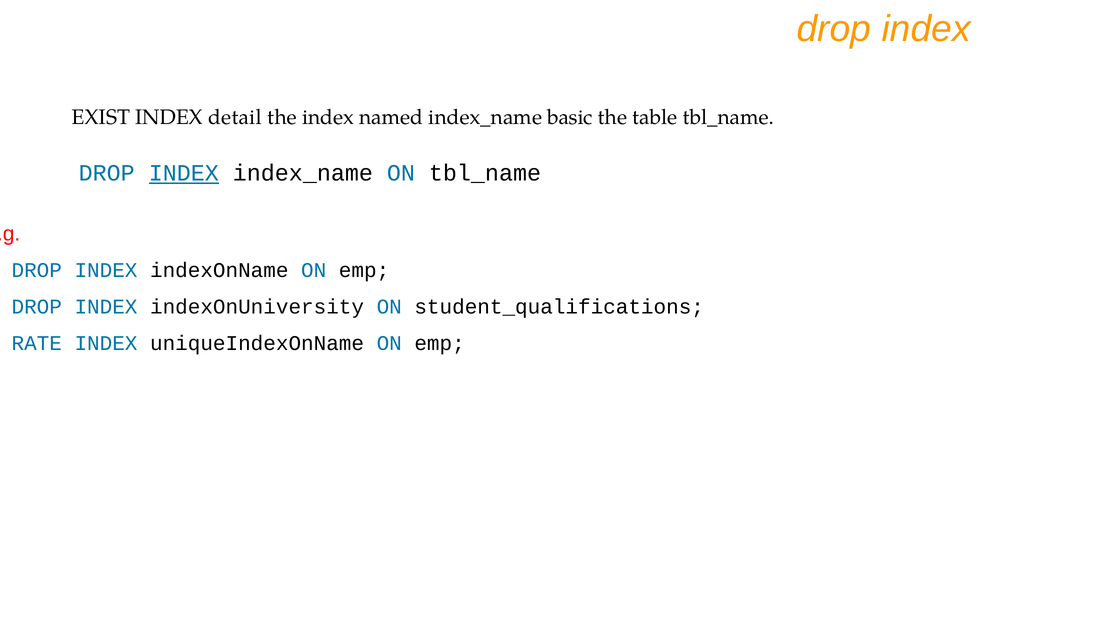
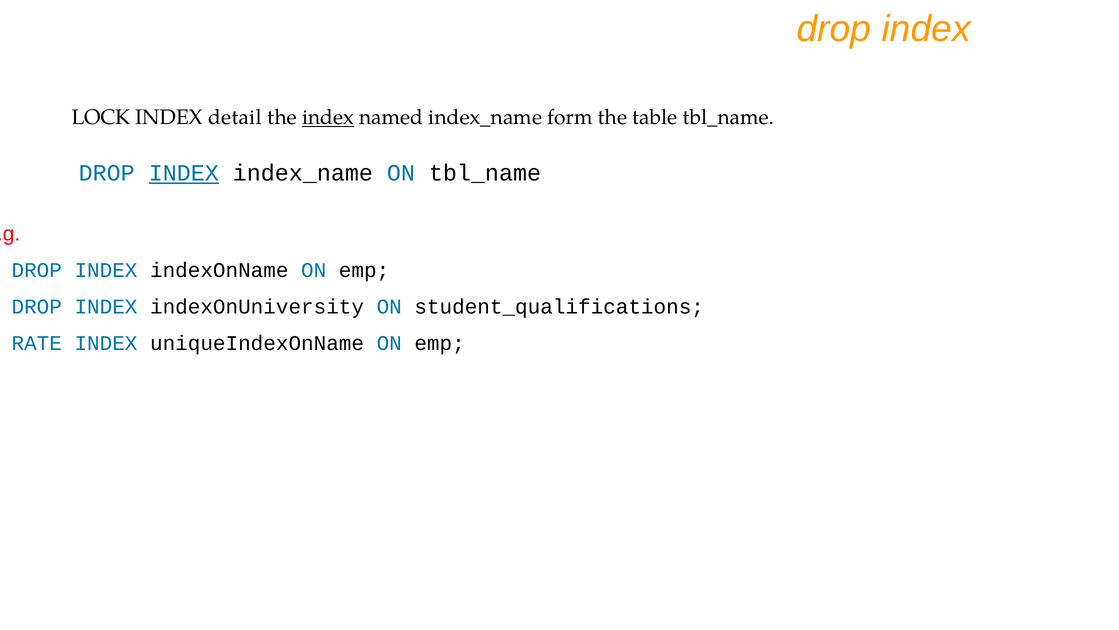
EXIST: EXIST -> LOCK
index at (328, 117) underline: none -> present
basic: basic -> form
